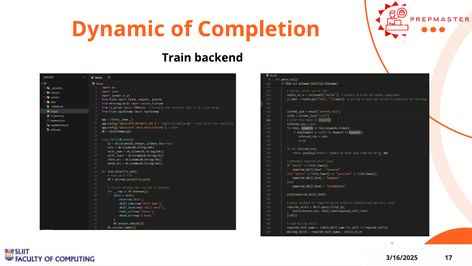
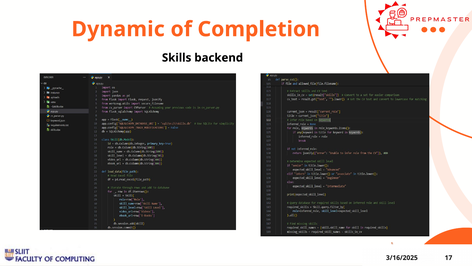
Train: Train -> Skills
